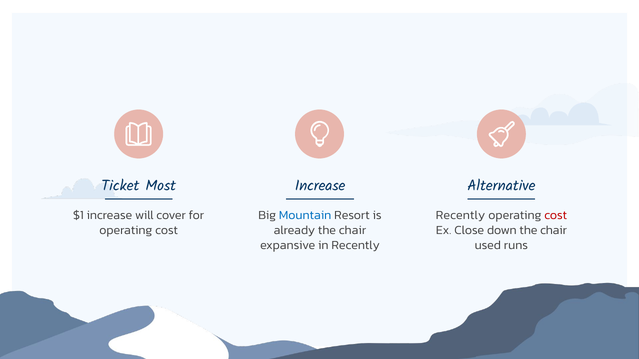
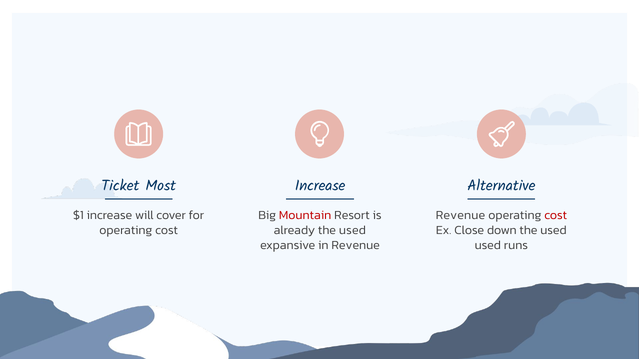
Mountain colour: blue -> red
Recently at (460, 215): Recently -> Revenue
already the chair: chair -> used
down the chair: chair -> used
in Recently: Recently -> Revenue
